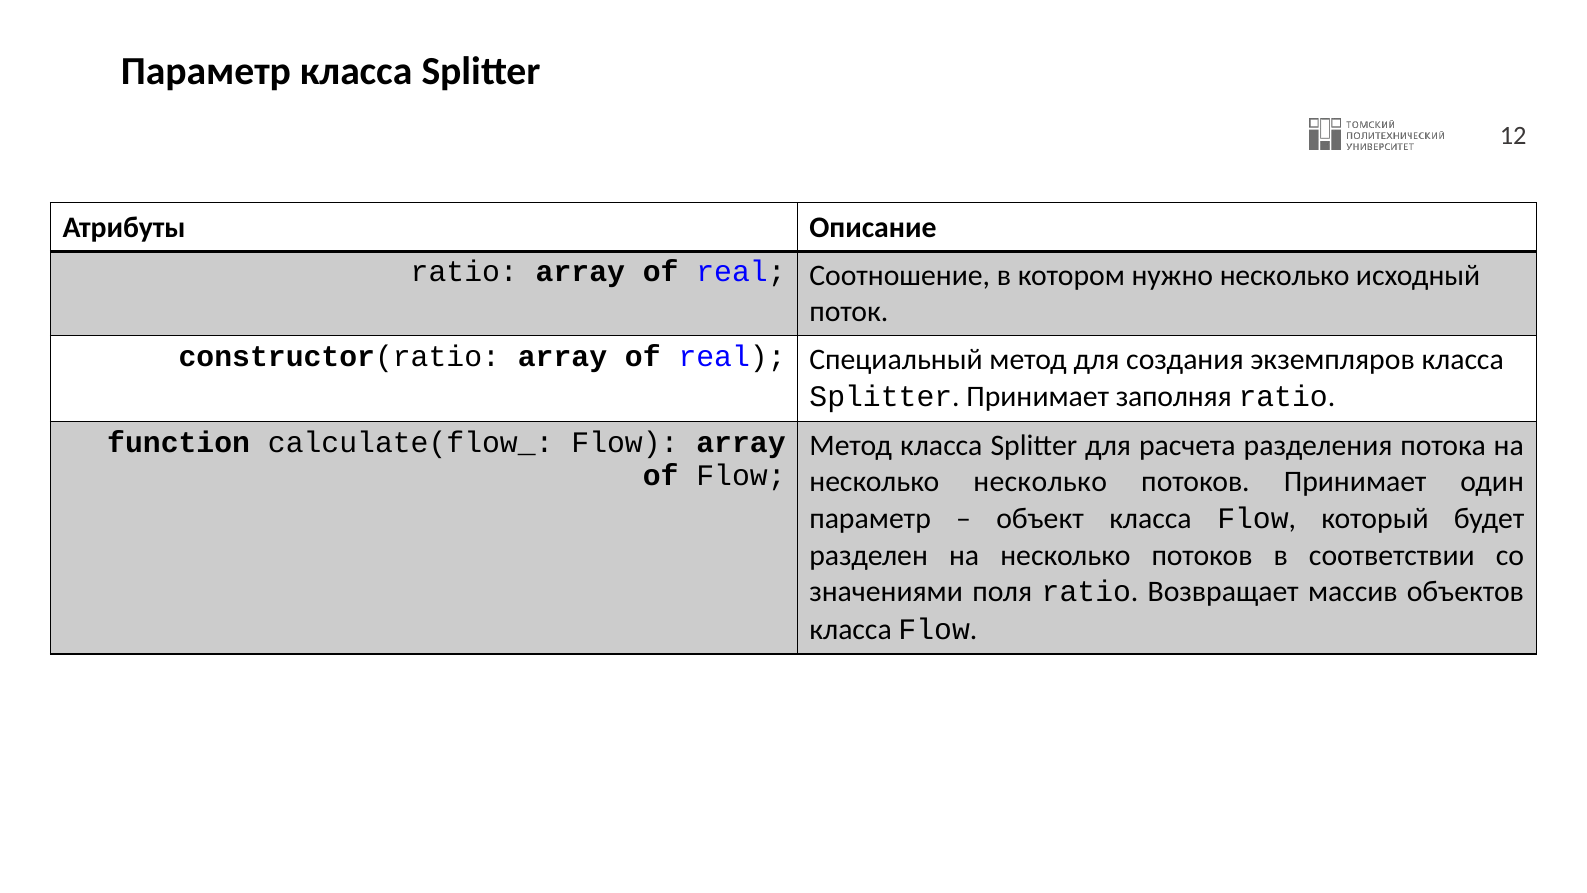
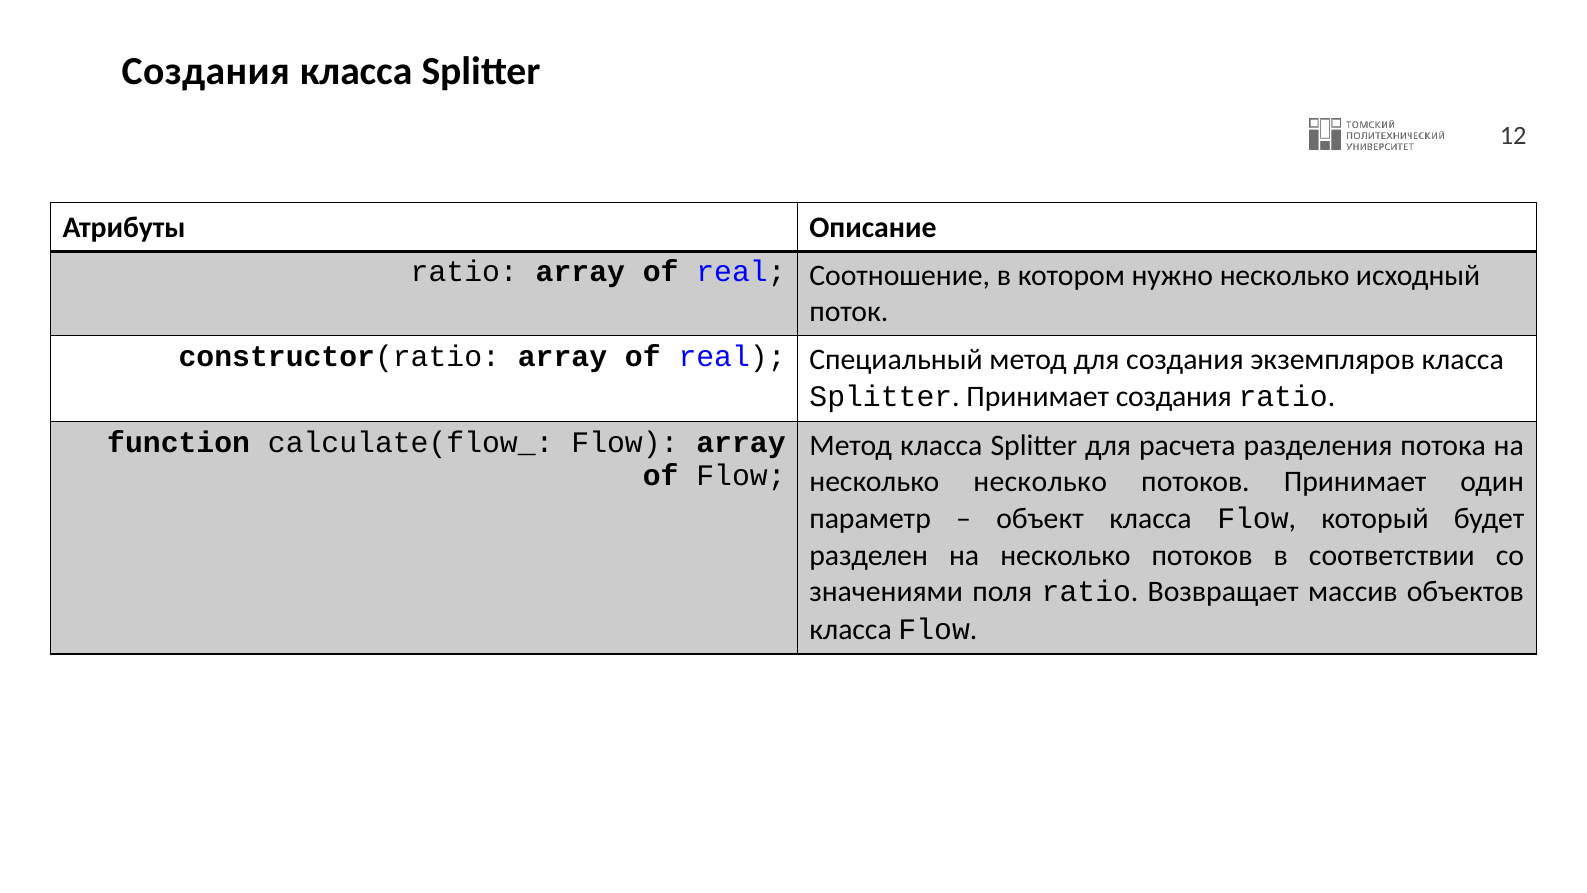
Параметр at (206, 71): Параметр -> Создания
Принимает заполняя: заполняя -> создания
